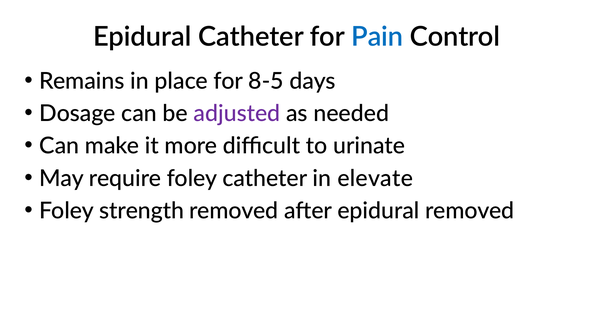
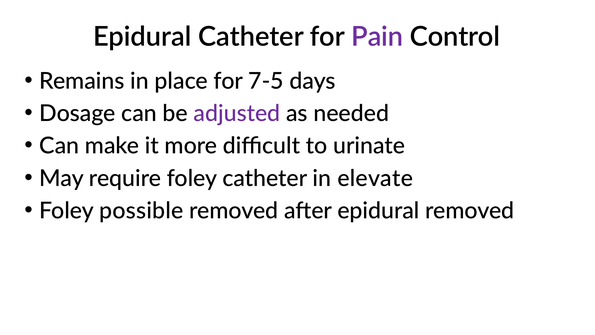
Pain colour: blue -> purple
8-5: 8-5 -> 7-5
strength: strength -> possible
